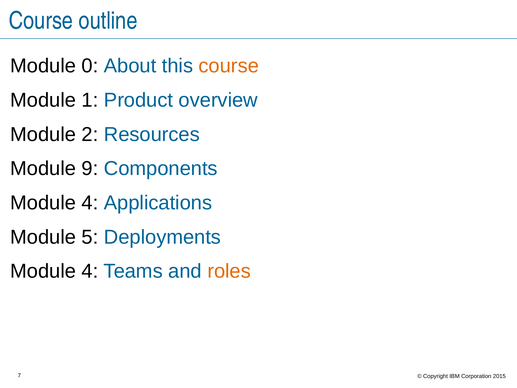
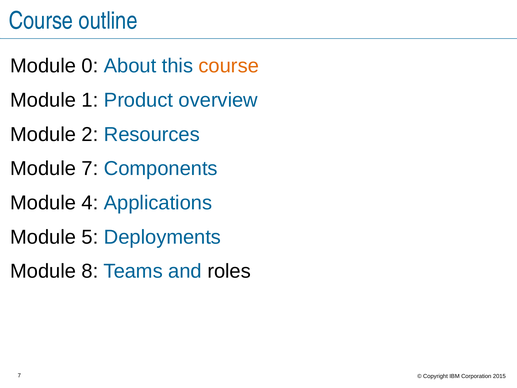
Module 9: 9 -> 7
4 at (90, 271): 4 -> 8
roles colour: orange -> black
